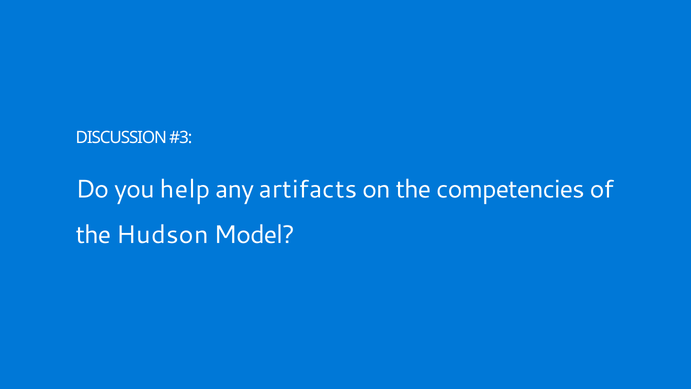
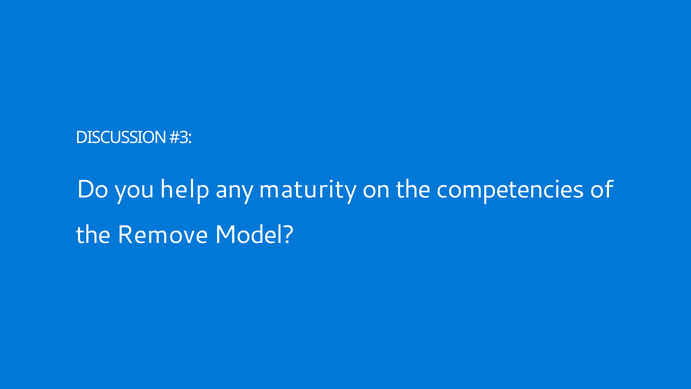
artifacts: artifacts -> maturity
Hudson: Hudson -> Remove
